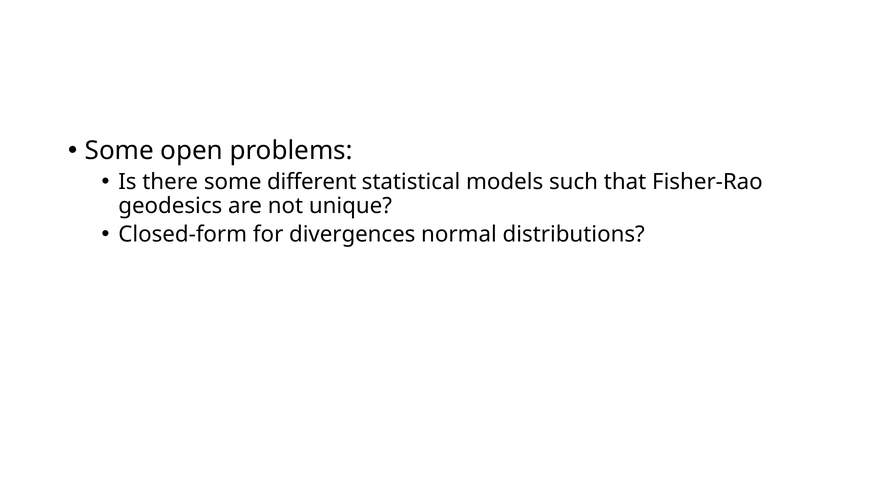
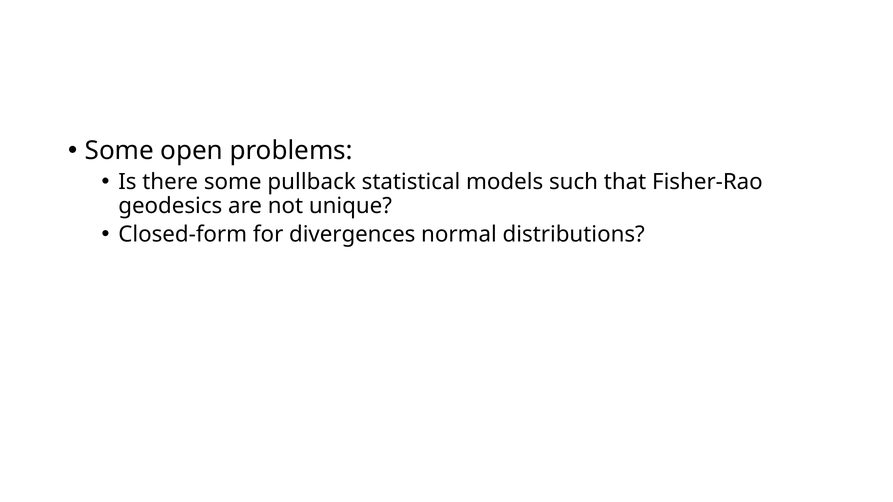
different: different -> pullback
